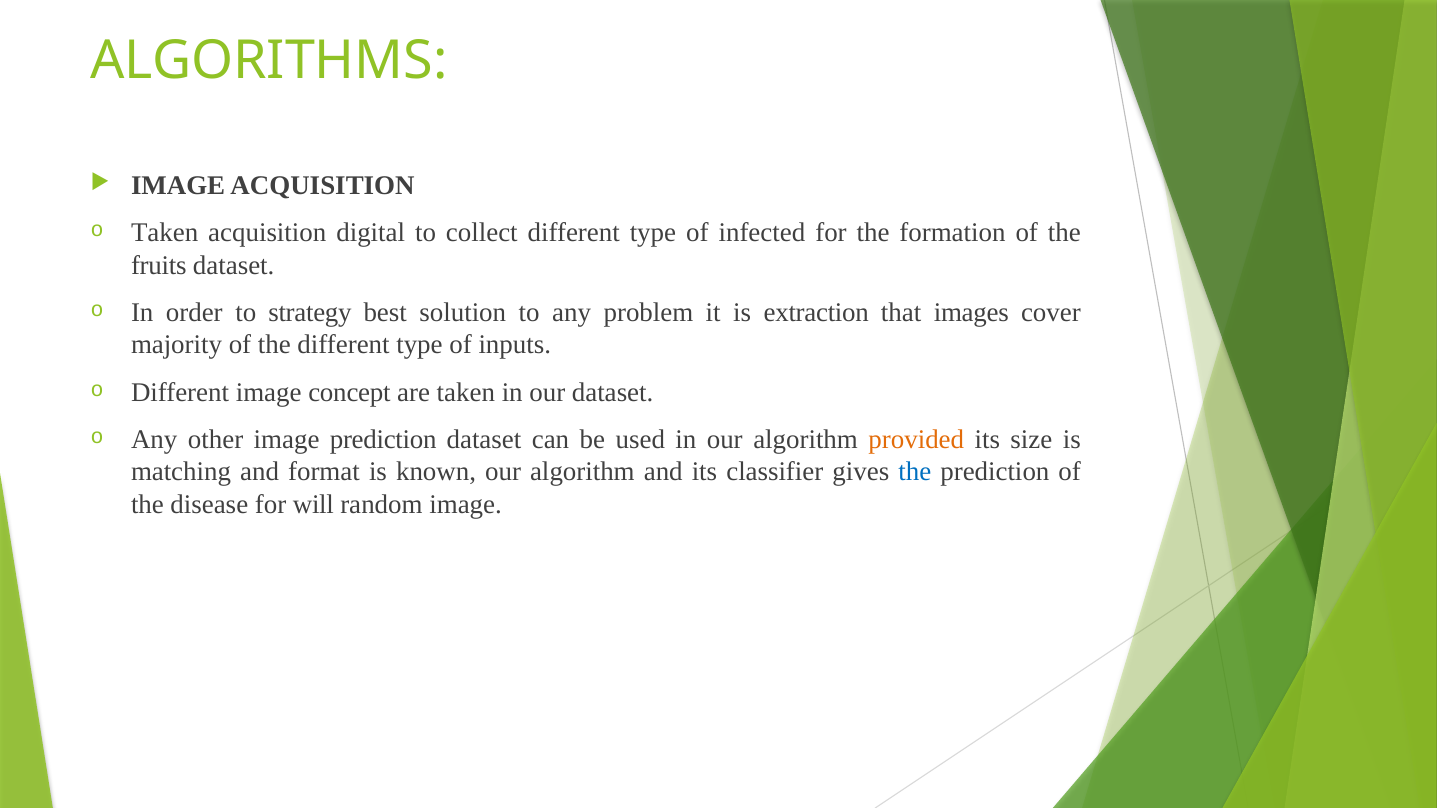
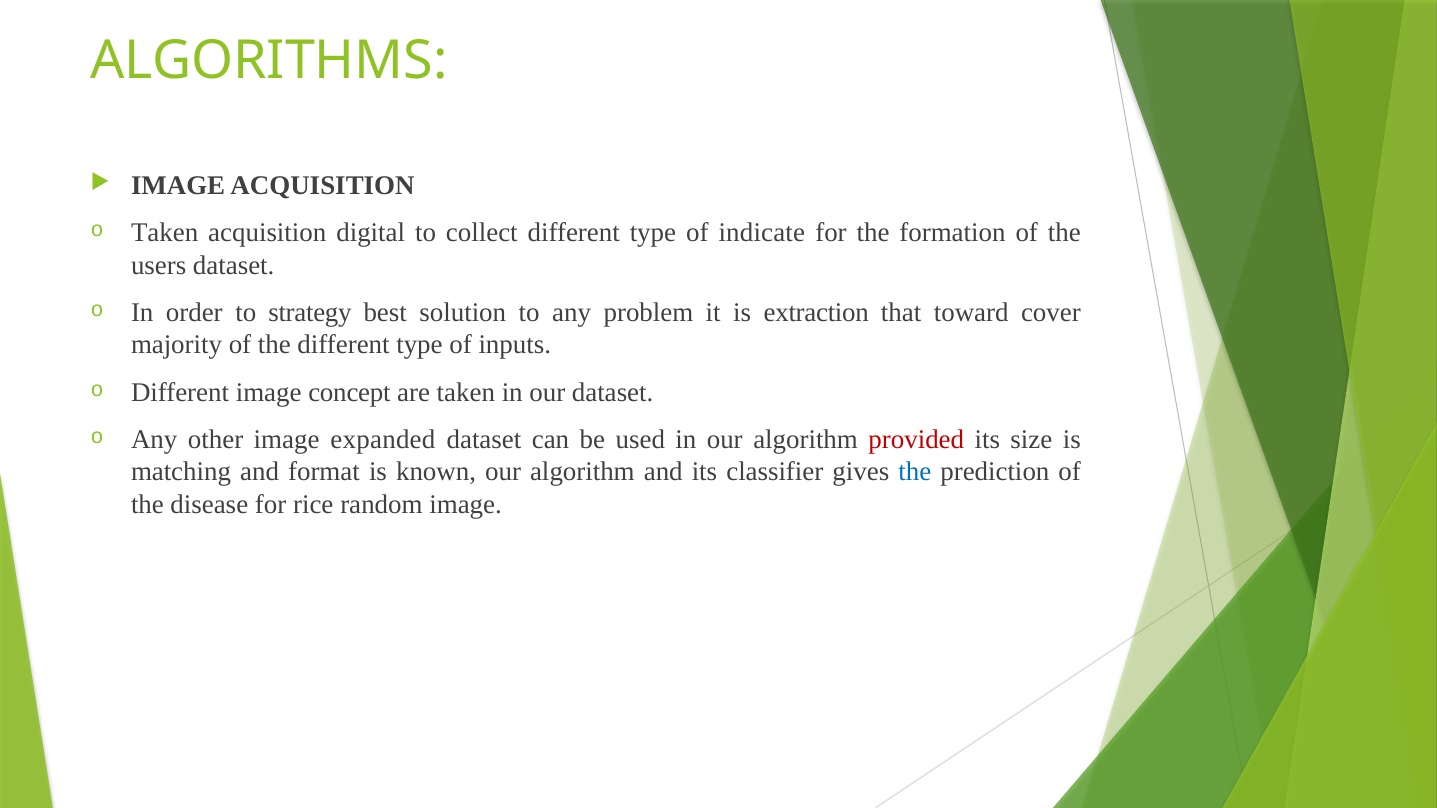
infected: infected -> indicate
fruits: fruits -> users
images: images -> toward
image prediction: prediction -> expanded
provided colour: orange -> red
will: will -> rice
